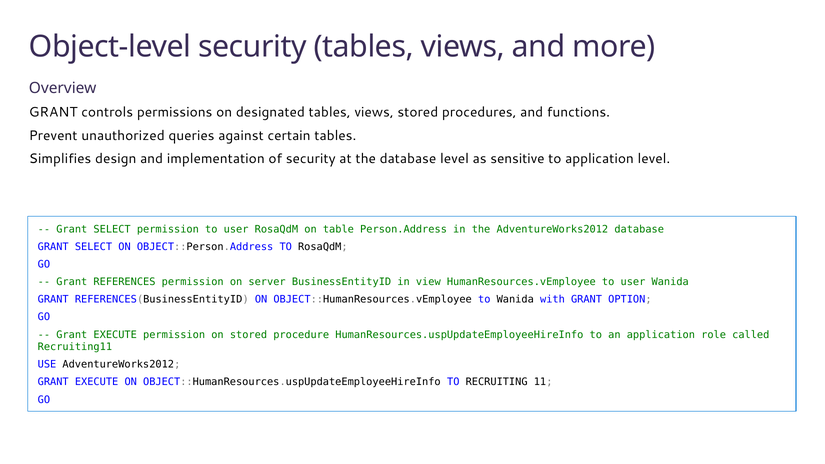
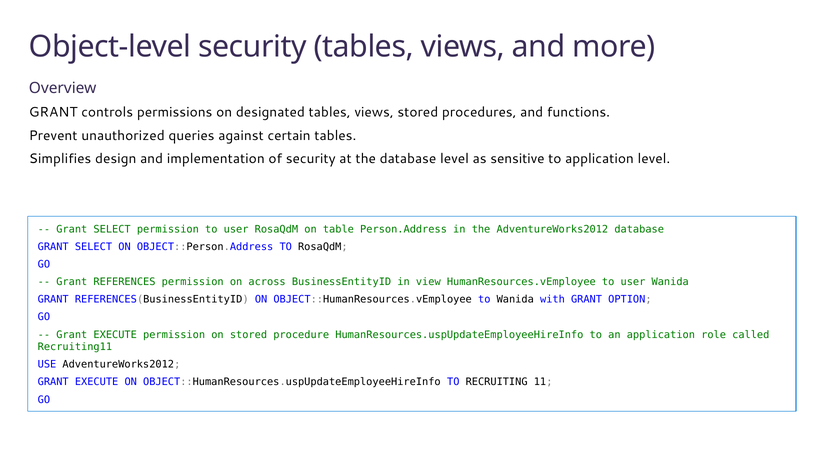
server: server -> across
